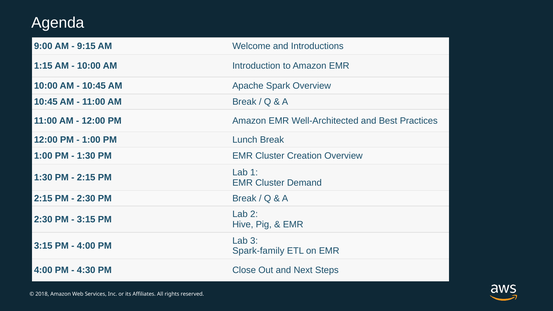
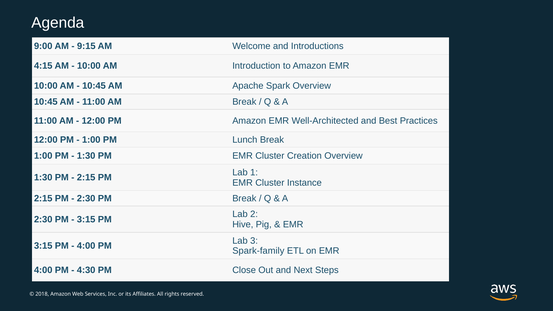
1:15: 1:15 -> 4:15
Demand: Demand -> Instance
